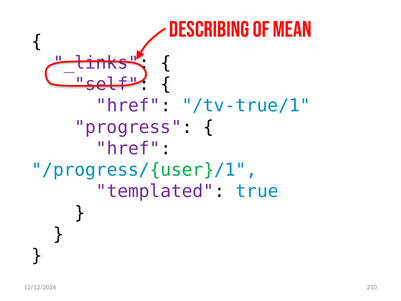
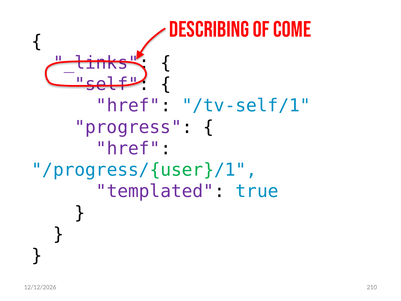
MEAN: MEAN -> COME
/tv-true/1: /tv-true/1 -> /tv-self/1
